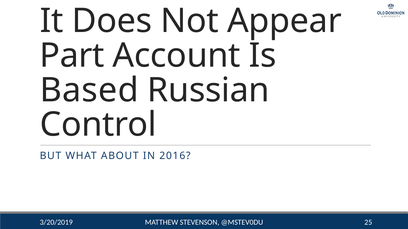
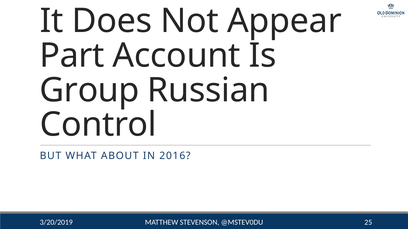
Based: Based -> Group
